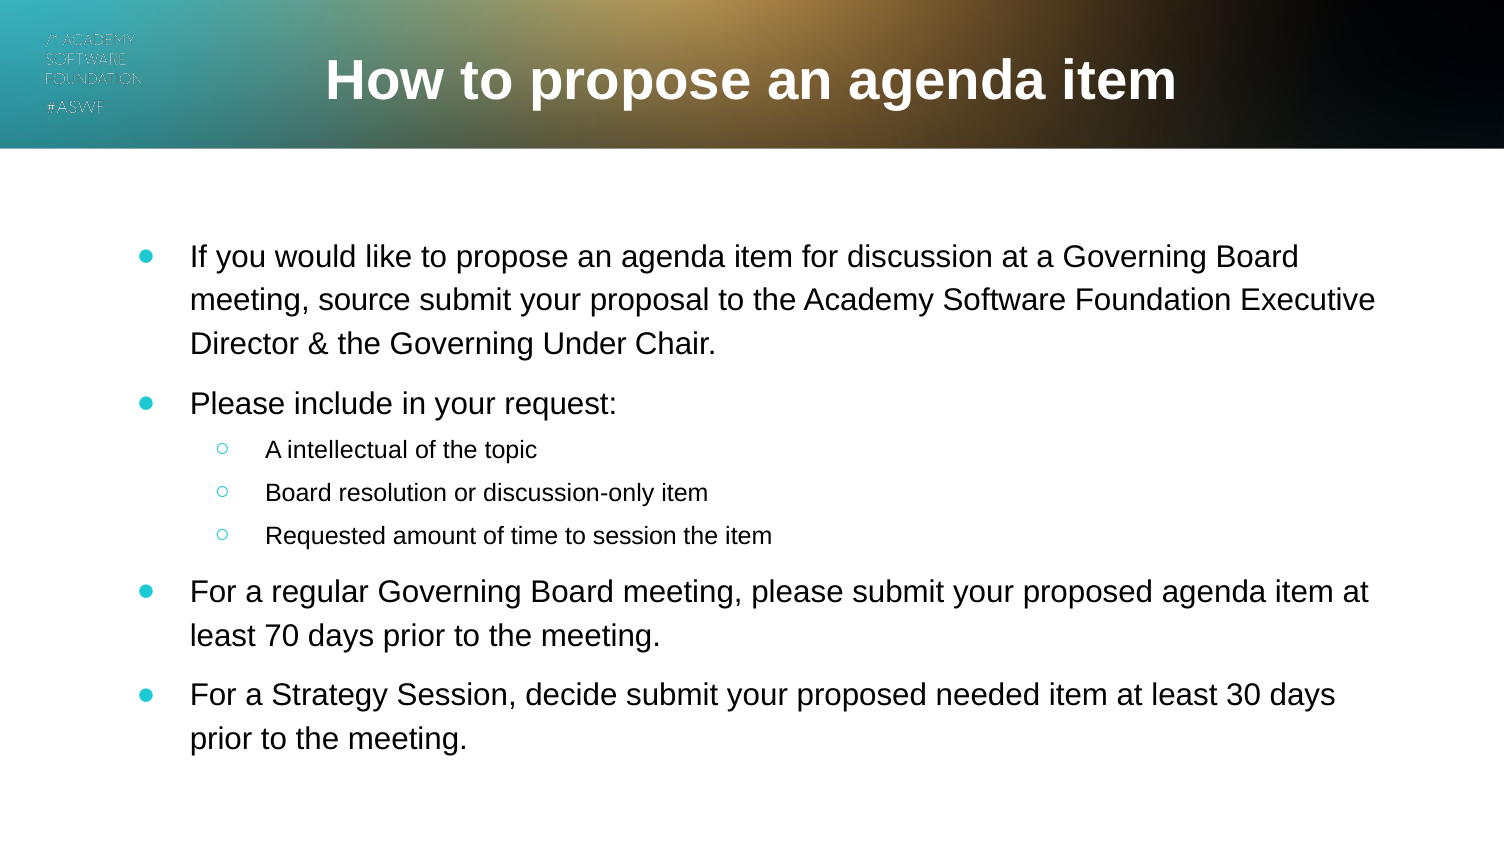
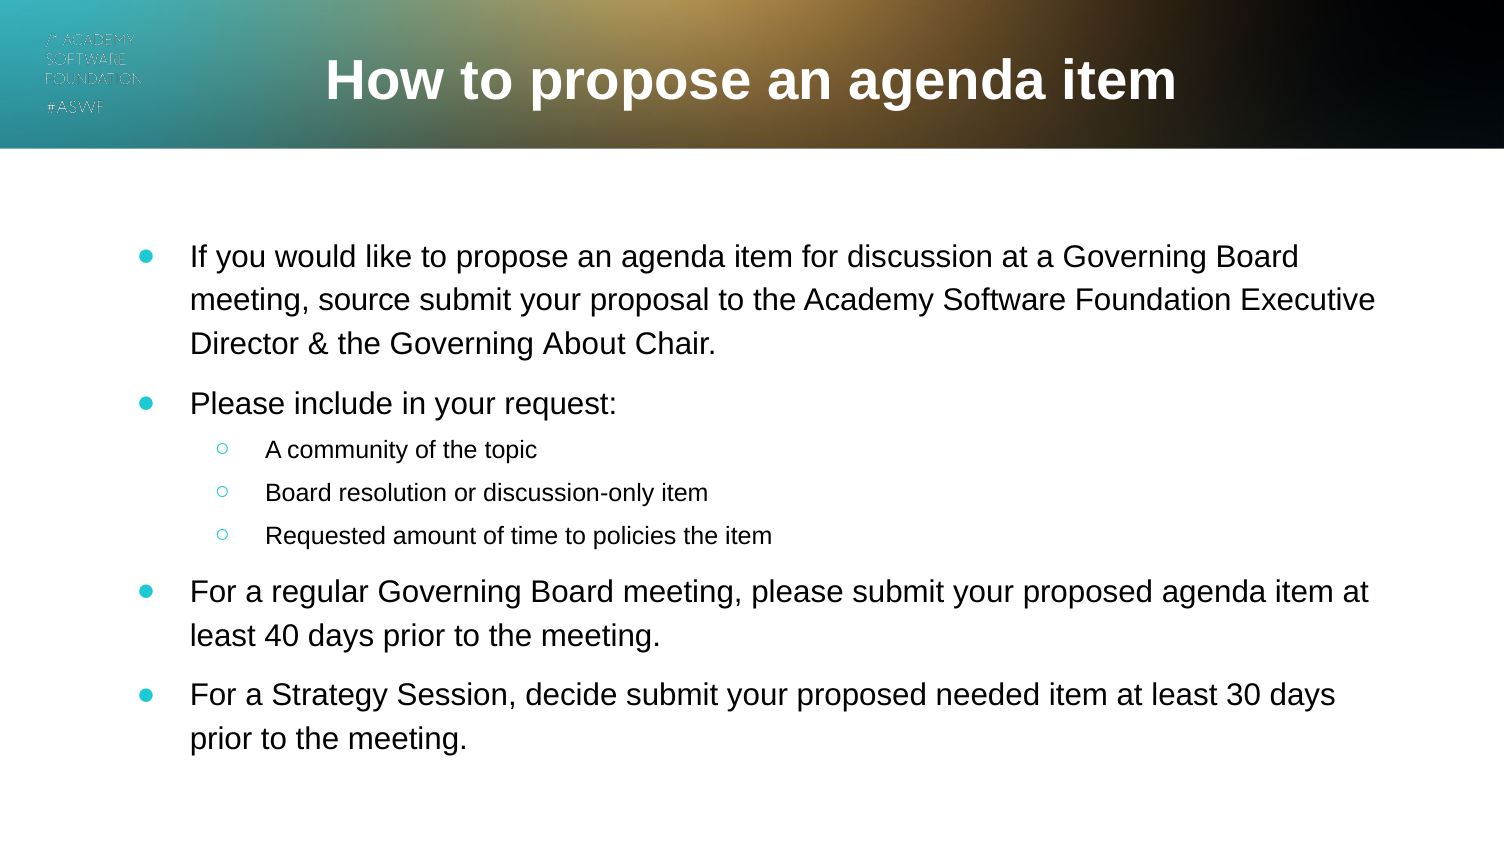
Under: Under -> About
intellectual: intellectual -> community
to session: session -> policies
70: 70 -> 40
